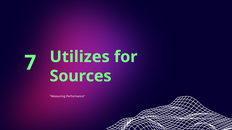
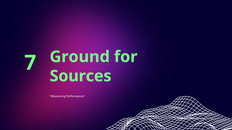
Utilizes: Utilizes -> Ground
